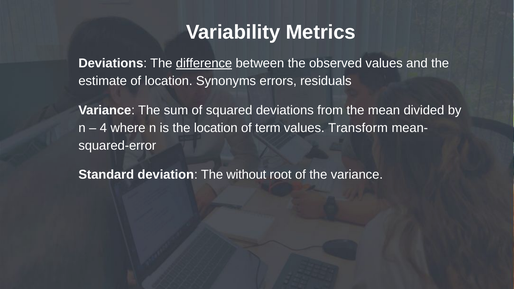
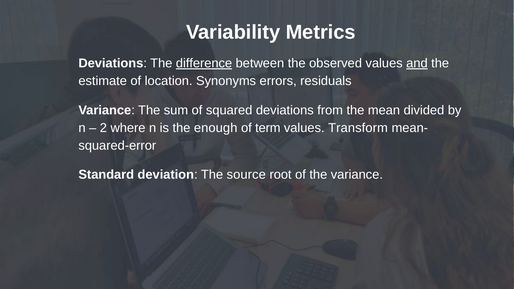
and underline: none -> present
4: 4 -> 2
the location: location -> enough
without: without -> source
